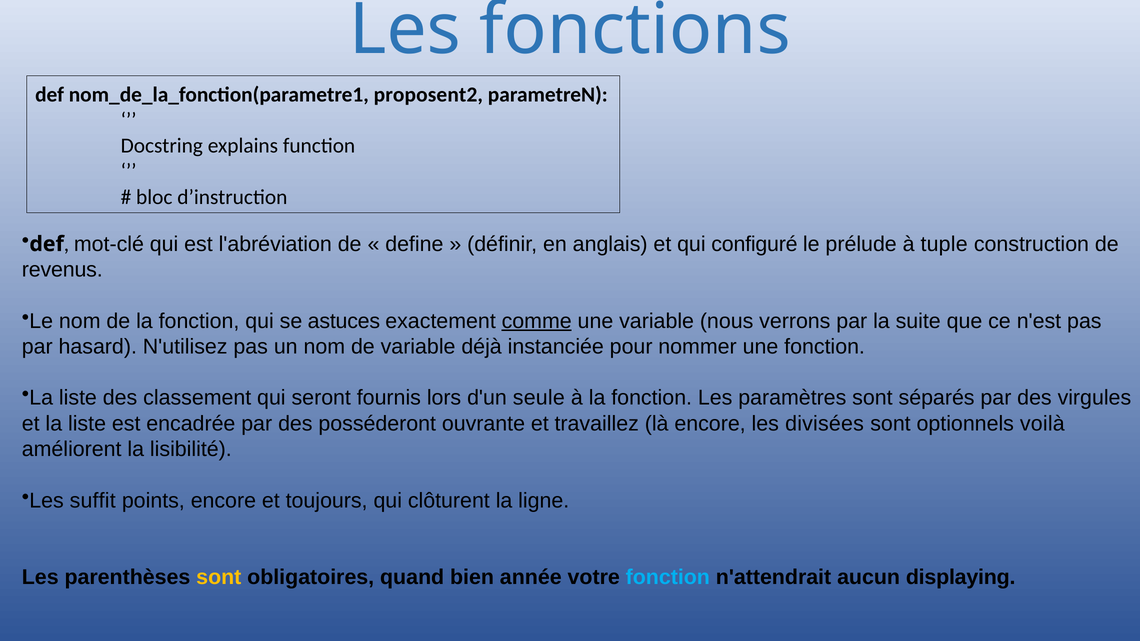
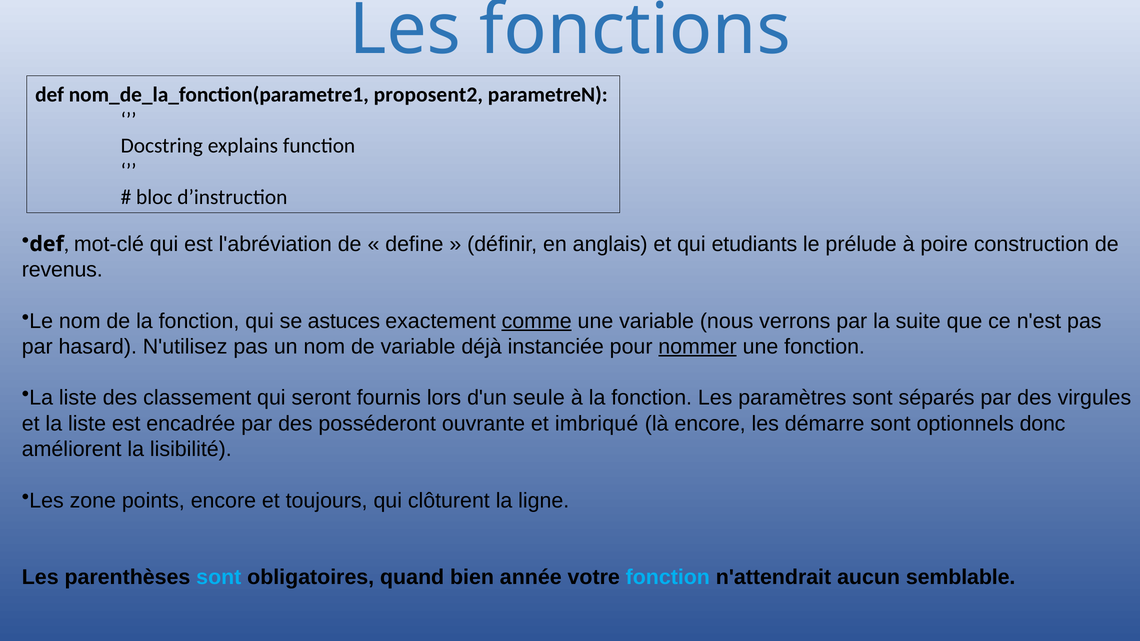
configuré: configuré -> etudiants
tuple: tuple -> poire
nommer underline: none -> present
travaillez: travaillez -> imbriqué
divisées: divisées -> démarre
voilà: voilà -> donc
suffit: suffit -> zone
sont at (219, 578) colour: yellow -> light blue
displaying: displaying -> semblable
